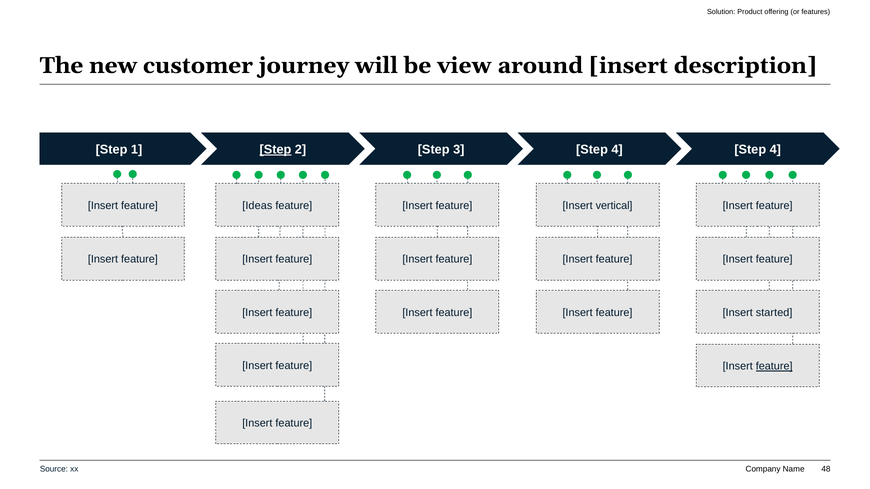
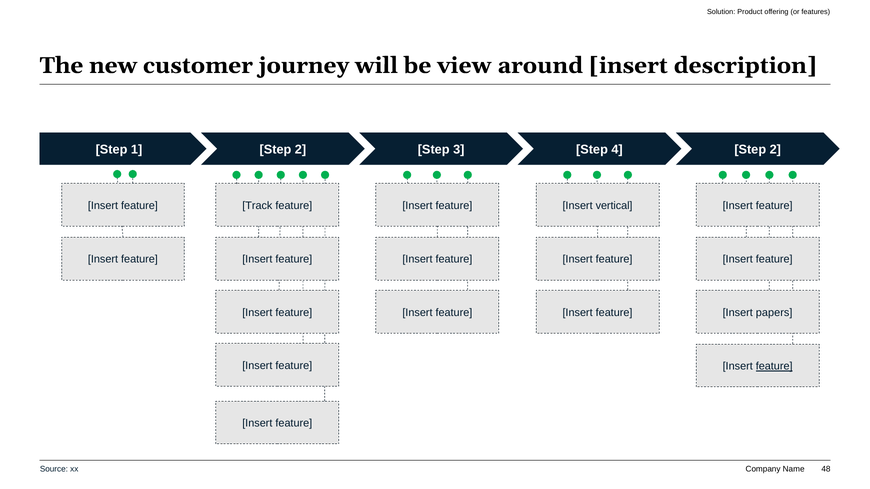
Step at (275, 150) underline: present -> none
4 Step 4: 4 -> 2
Ideas: Ideas -> Track
started: started -> papers
